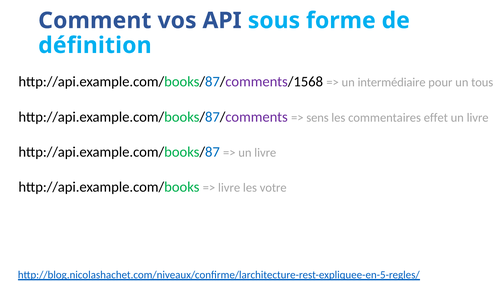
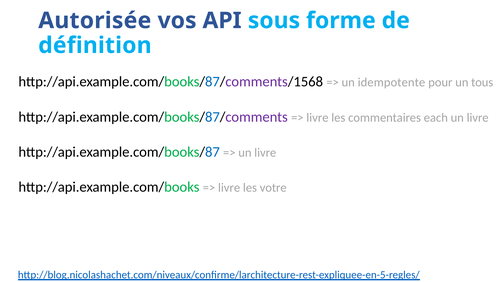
Comment: Comment -> Autorisée
intermédiaire: intermédiaire -> idempotente
sens at (318, 118): sens -> livre
effet: effet -> each
